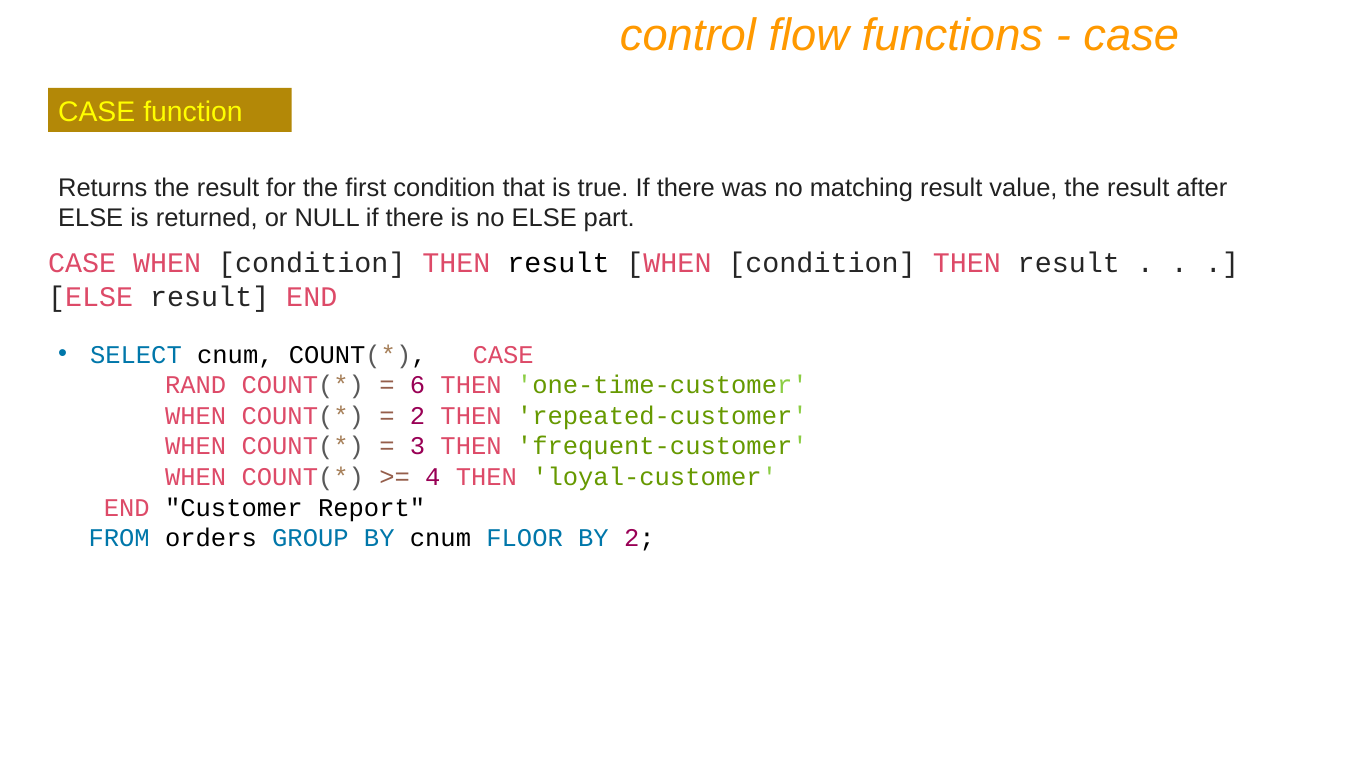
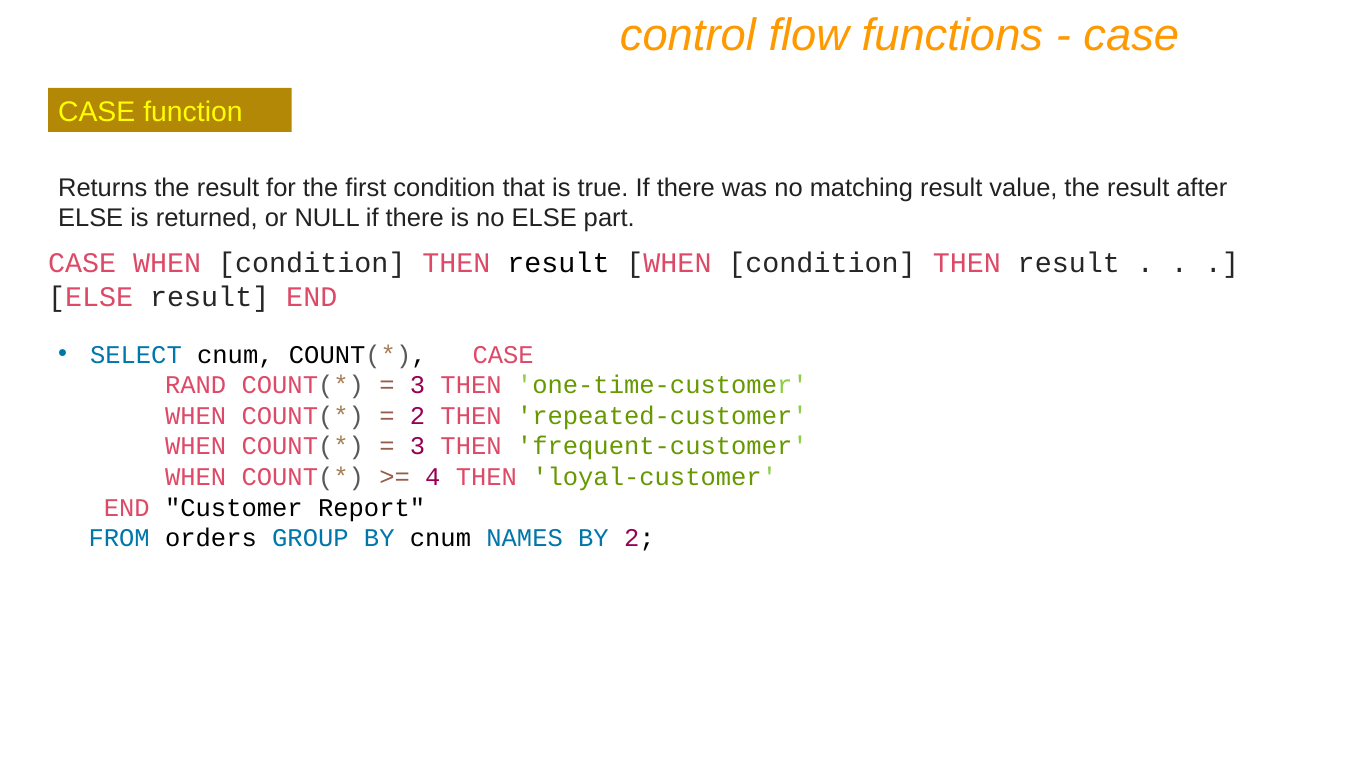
6 at (418, 385): 6 -> 3
FLOOR: FLOOR -> NAMES
